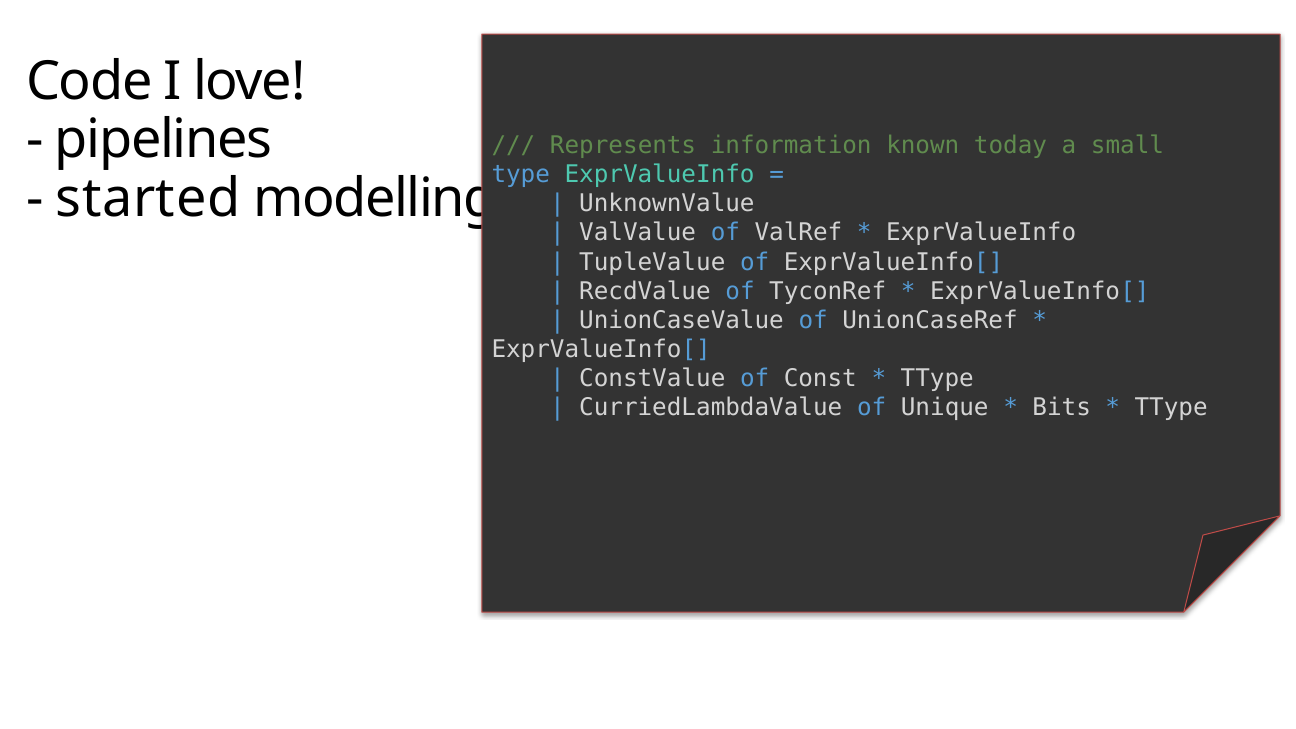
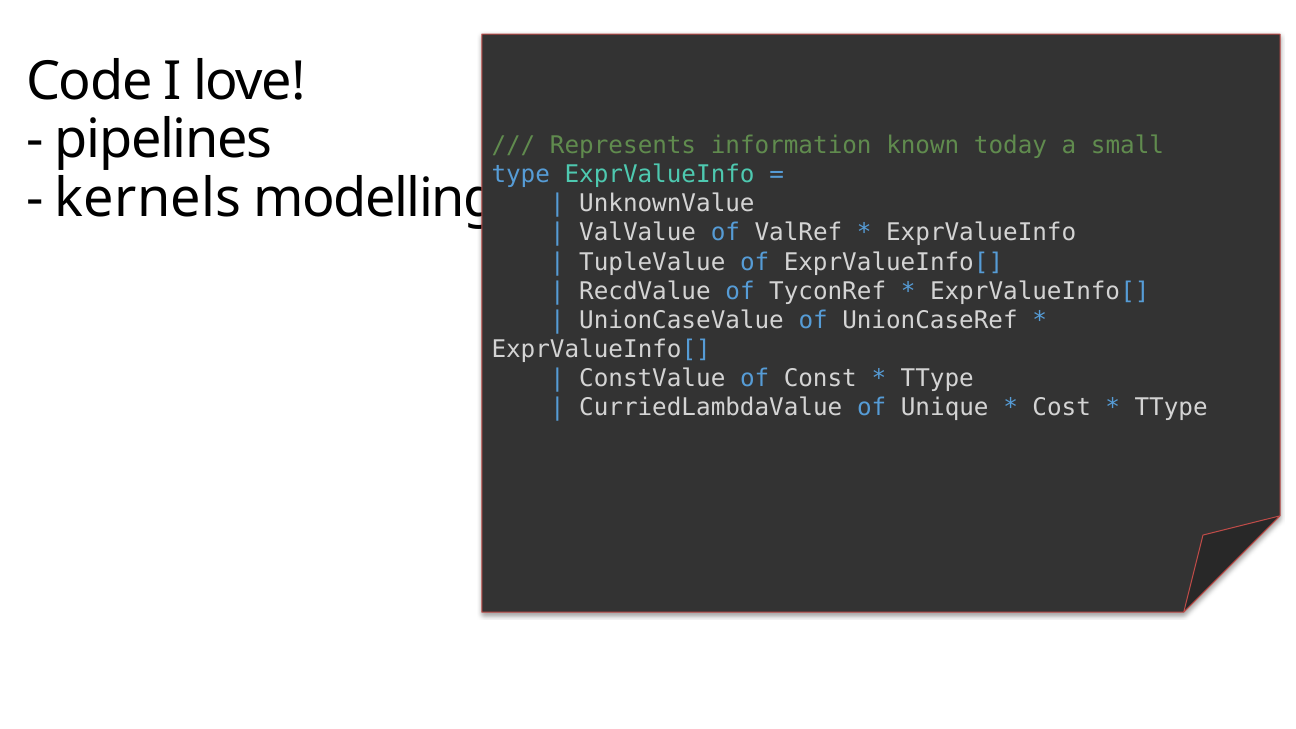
started: started -> kernels
Bits: Bits -> Cost
